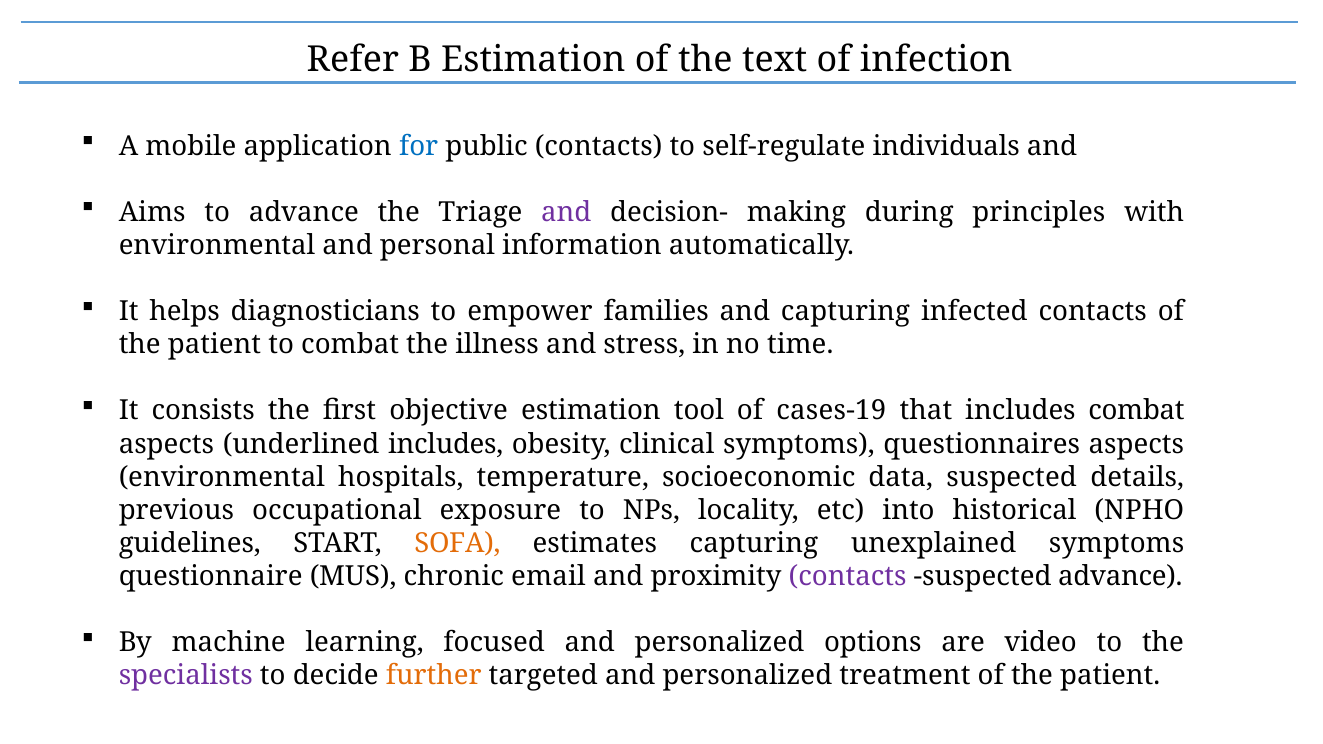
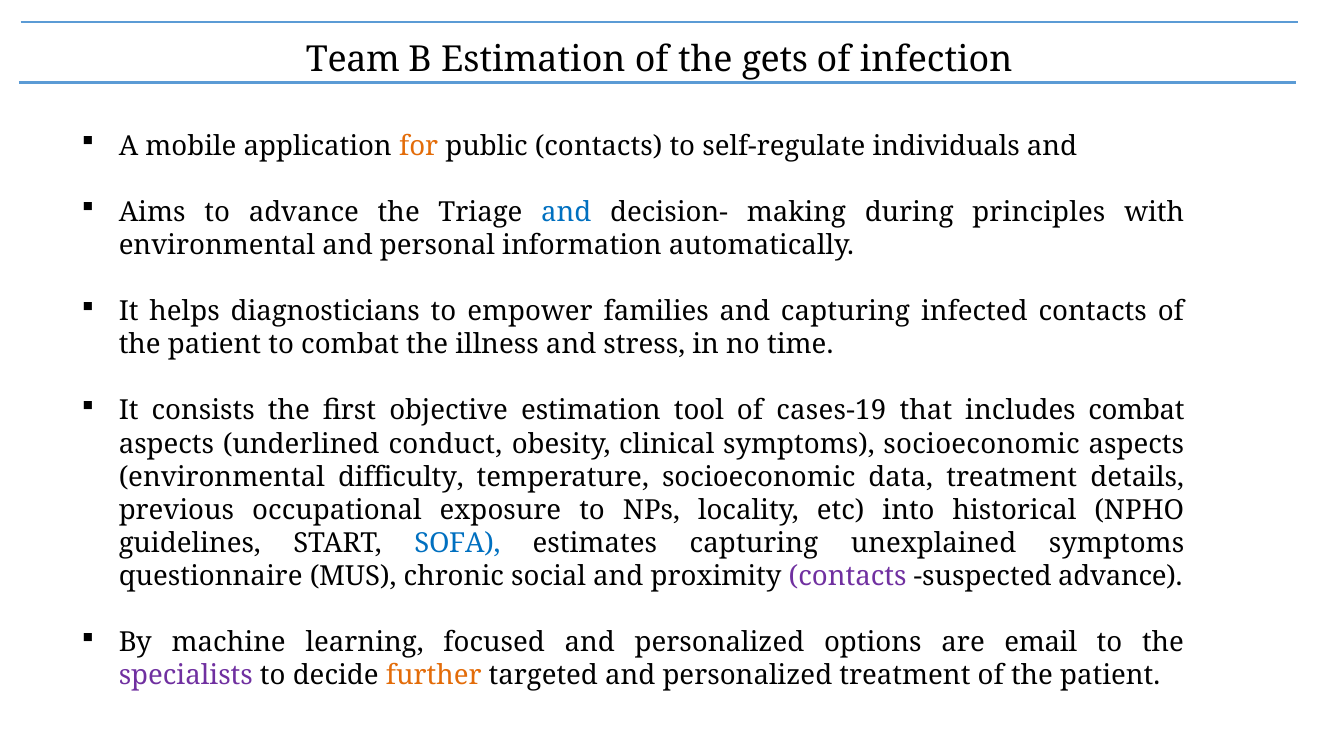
Refer: Refer -> Team
text: text -> gets
for colour: blue -> orange
and at (566, 212) colour: purple -> blue
underlined includes: includes -> conduct
symptoms questionnaires: questionnaires -> socioeconomic
hospitals: hospitals -> difficulty
data suspected: suspected -> treatment
SOFA colour: orange -> blue
email: email -> social
video: video -> email
